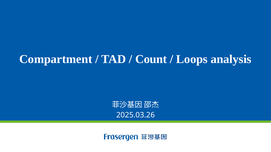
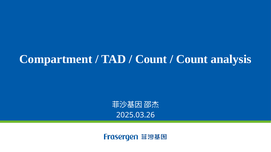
Loops at (192, 59): Loops -> Count
